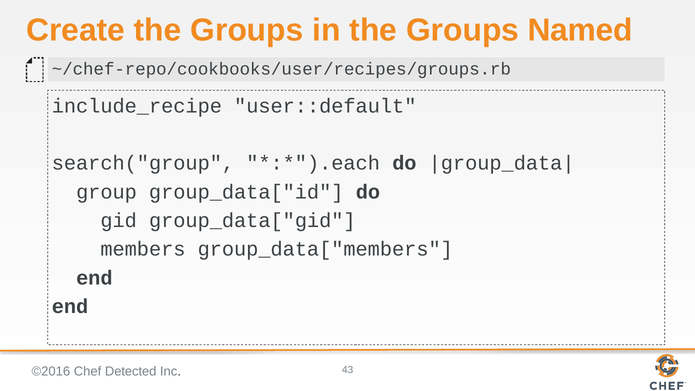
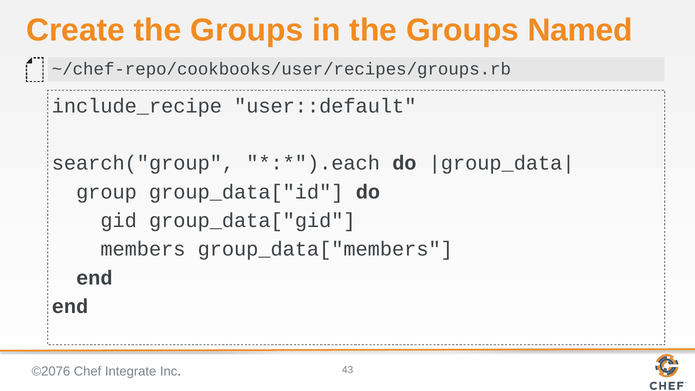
©2016: ©2016 -> ©2076
Detected: Detected -> Integrate
